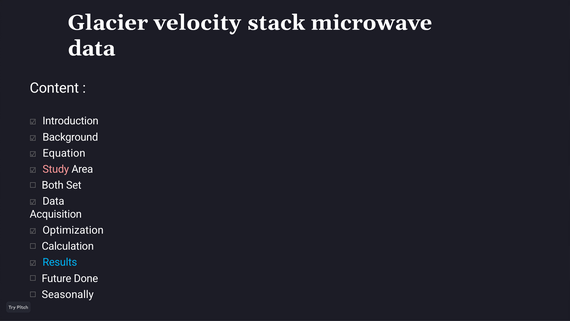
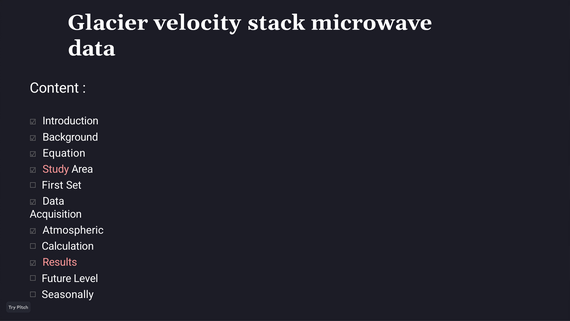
Both: Both -> First
Optimization: Optimization -> Atmospheric
Results colour: light blue -> pink
Done: Done -> Level
